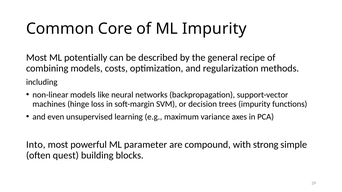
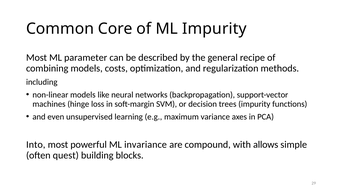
potentially: potentially -> parameter
parameter: parameter -> invariance
strong: strong -> allows
